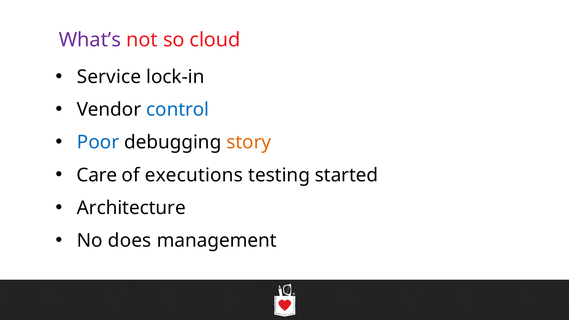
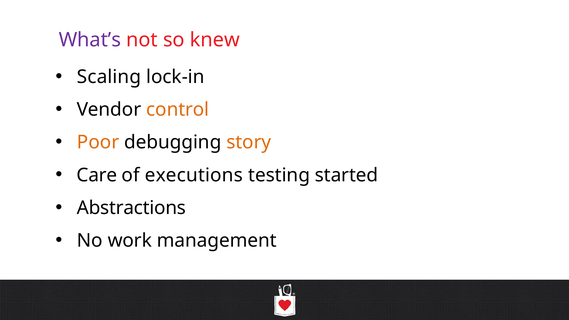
cloud: cloud -> knew
Service: Service -> Scaling
control colour: blue -> orange
Poor colour: blue -> orange
Architecture: Architecture -> Abstractions
does: does -> work
